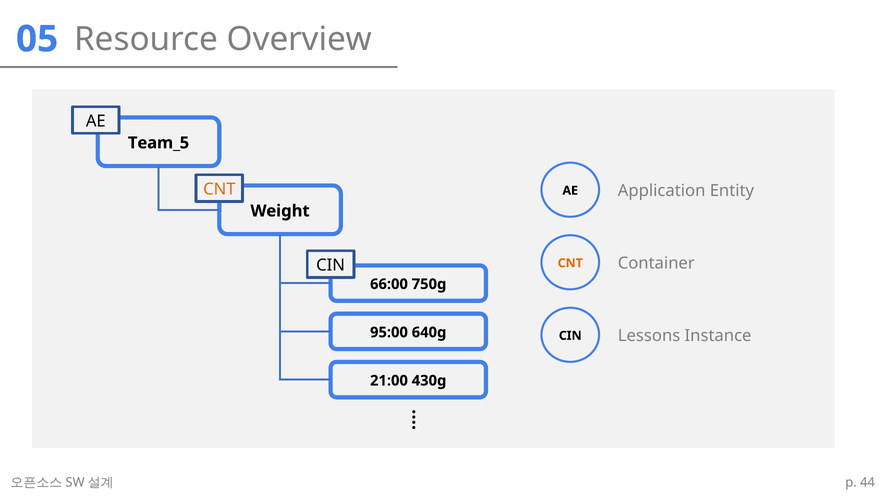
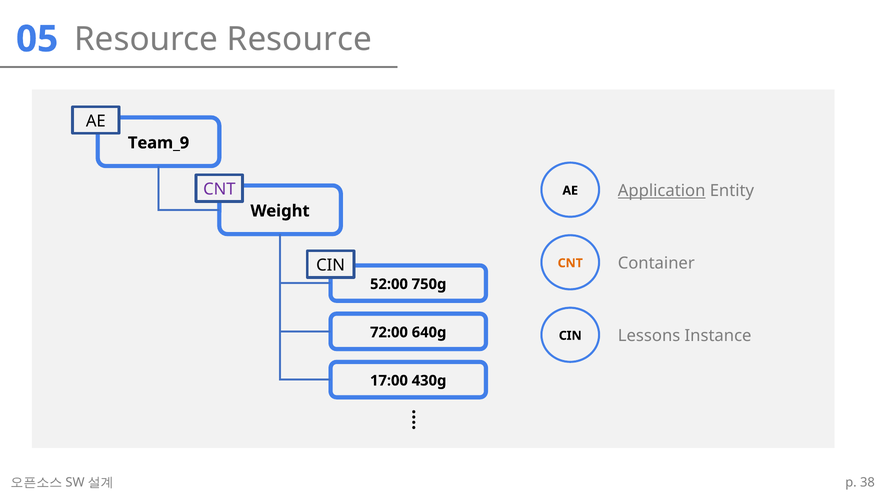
Resource Overview: Overview -> Resource
Team_5: Team_5 -> Team_9
CNT at (219, 189) colour: orange -> purple
Application underline: none -> present
66:00: 66:00 -> 52:00
95:00: 95:00 -> 72:00
21:00: 21:00 -> 17:00
44: 44 -> 38
